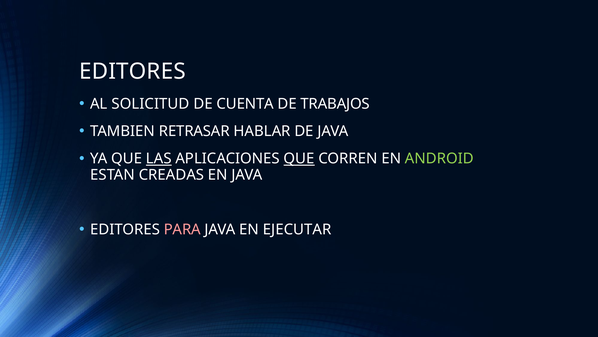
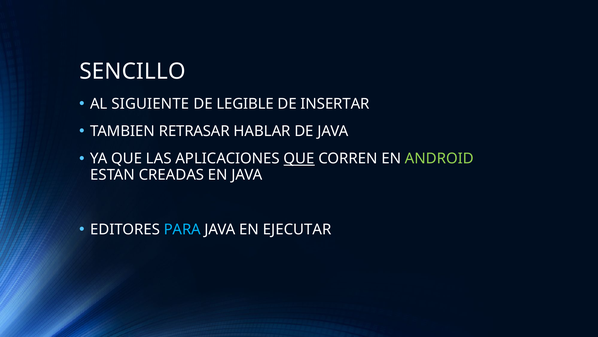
EDITORES at (132, 71): EDITORES -> SENCILLO
SOLICITUD: SOLICITUD -> SIGUIENTE
CUENTA: CUENTA -> LEGIBLE
TRABAJOS: TRABAJOS -> INSERTAR
LAS underline: present -> none
PARA colour: pink -> light blue
